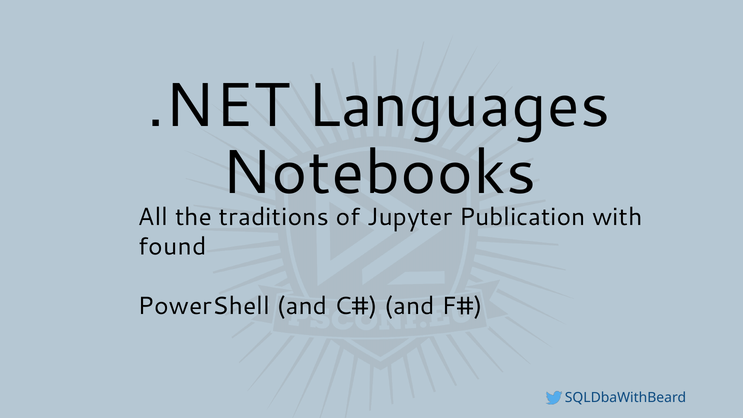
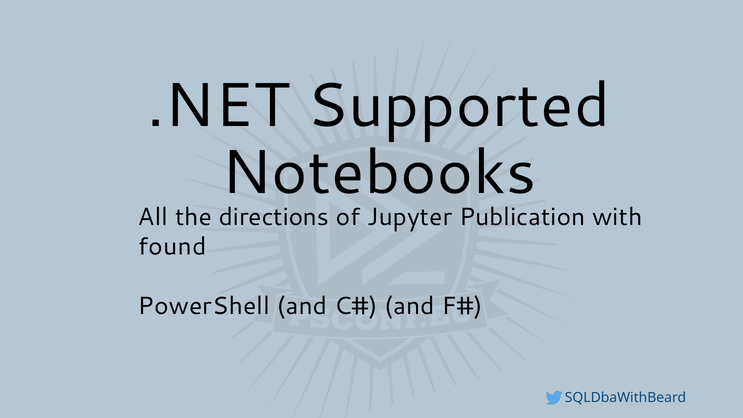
Languages: Languages -> Supported
traditions: traditions -> directions
